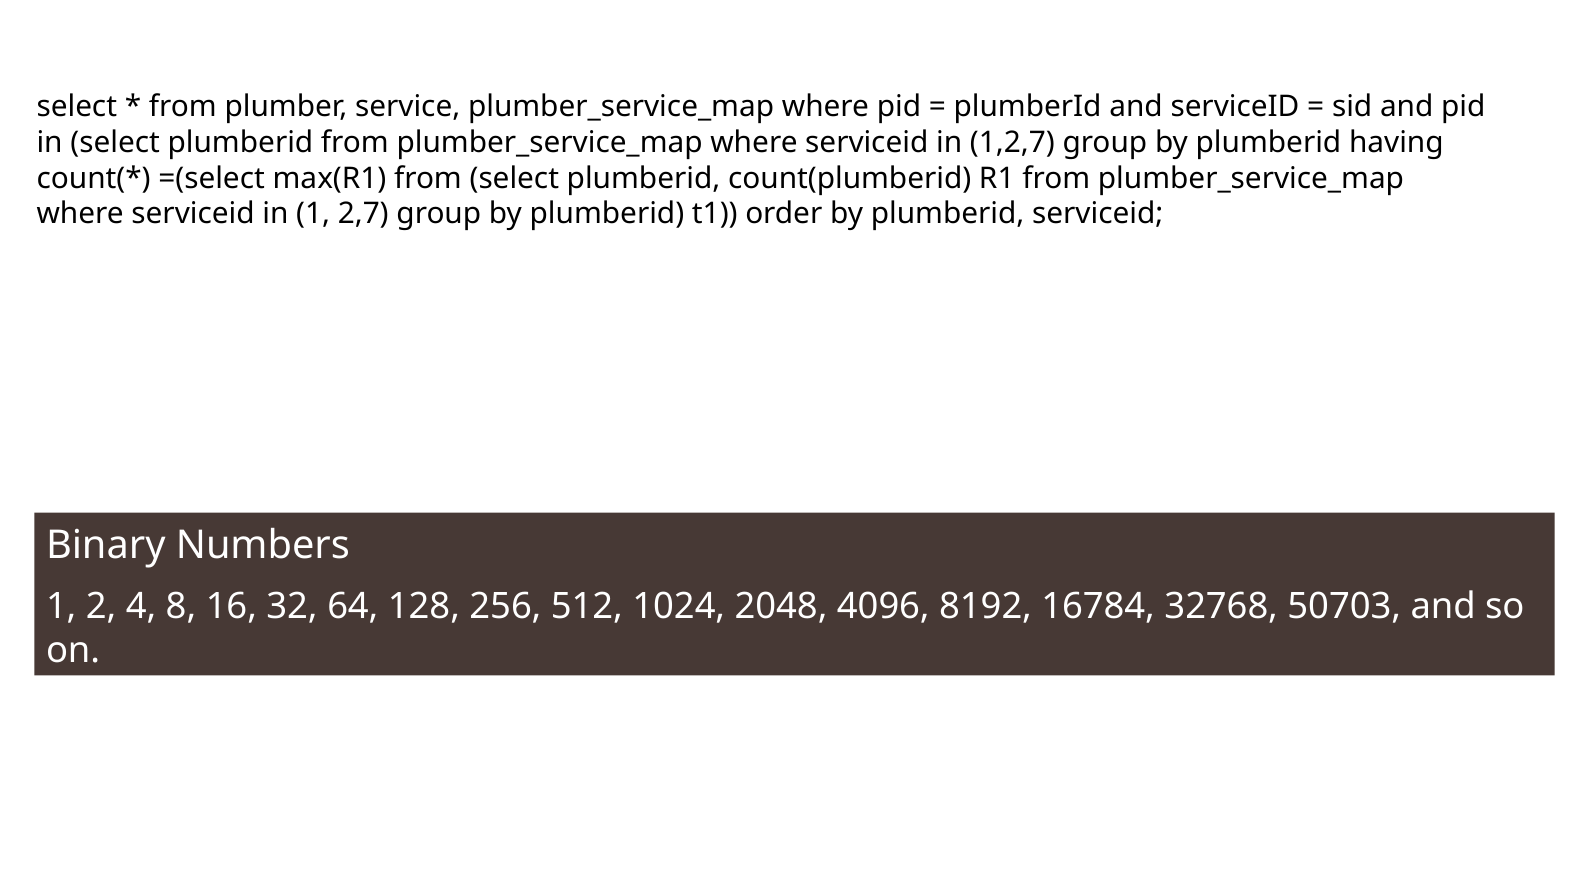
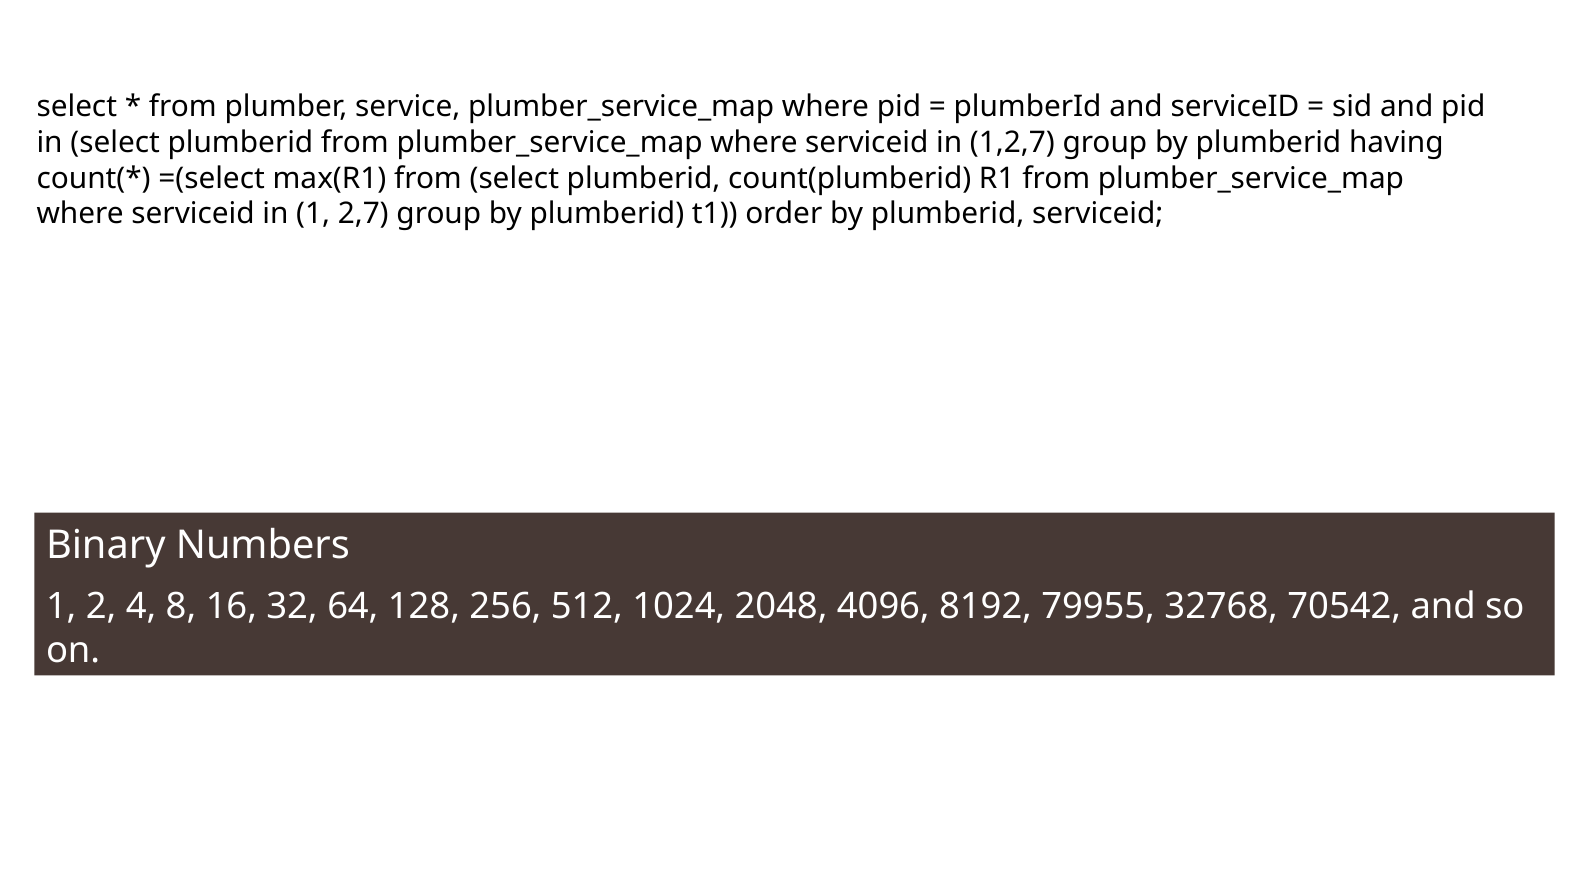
16784: 16784 -> 79955
50703: 50703 -> 70542
